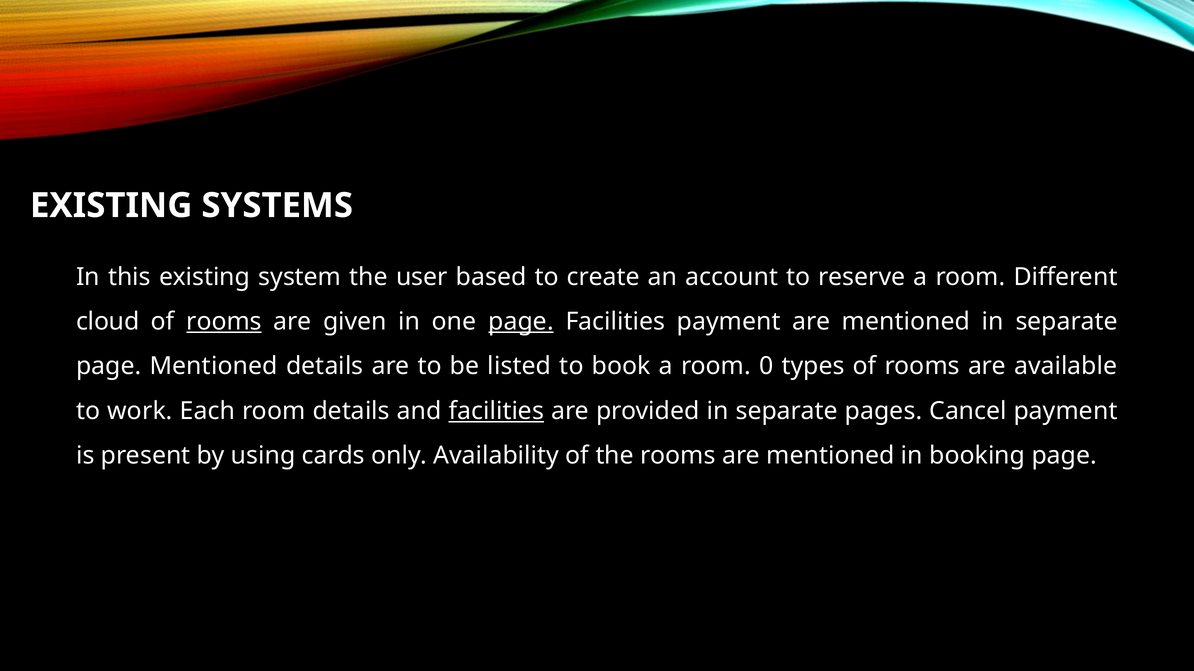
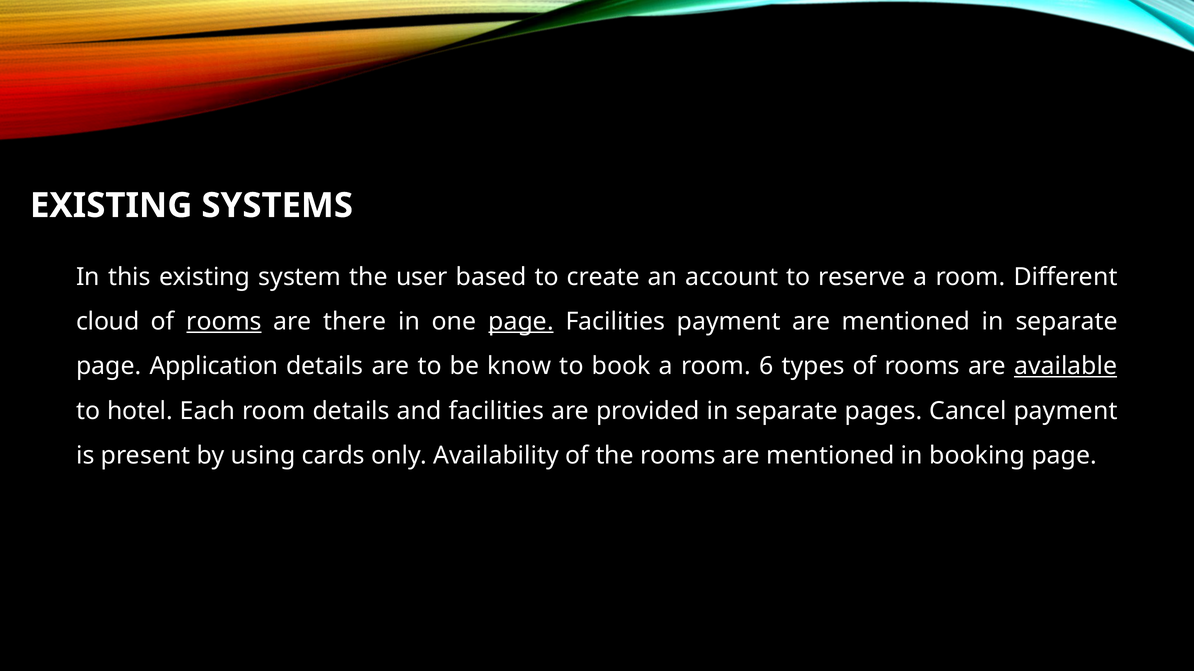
given: given -> there
page Mentioned: Mentioned -> Application
listed: listed -> know
0: 0 -> 6
available underline: none -> present
work: work -> hotel
facilities at (496, 411) underline: present -> none
